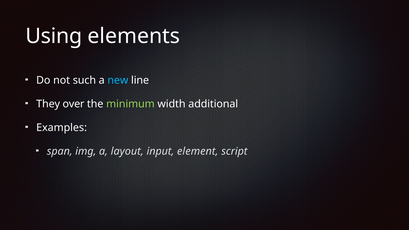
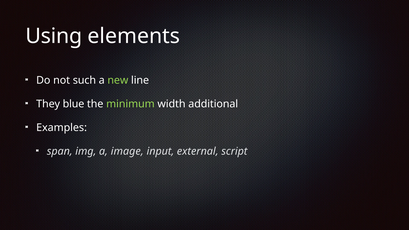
new colour: light blue -> light green
over: over -> blue
layout: layout -> image
element: element -> external
